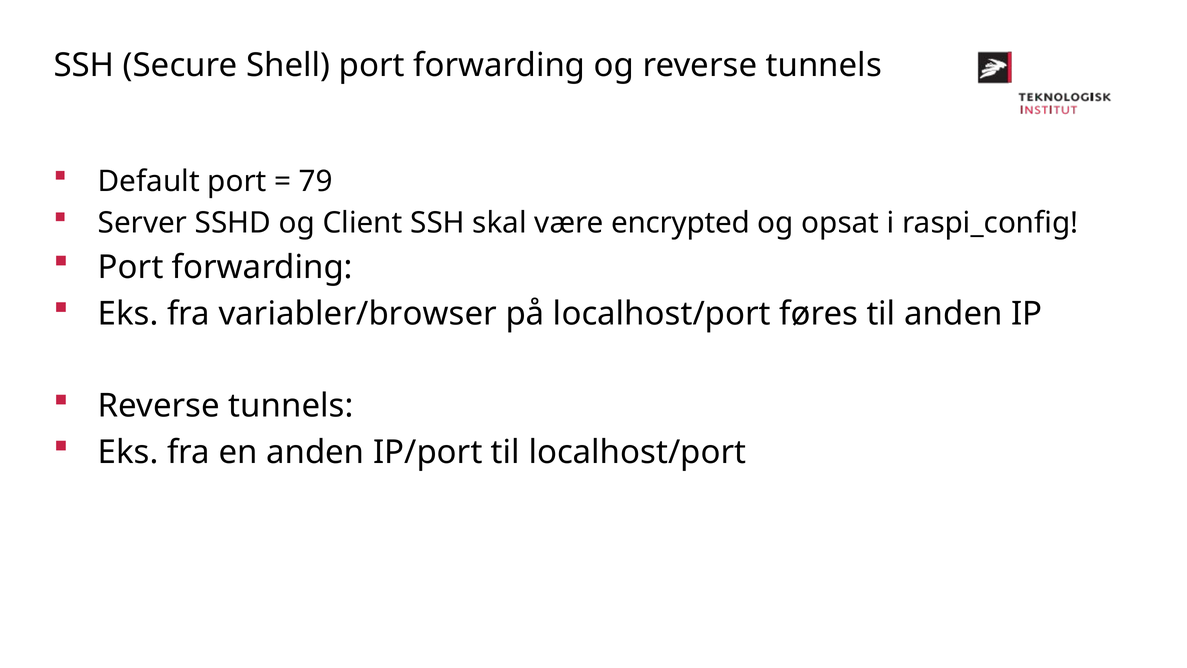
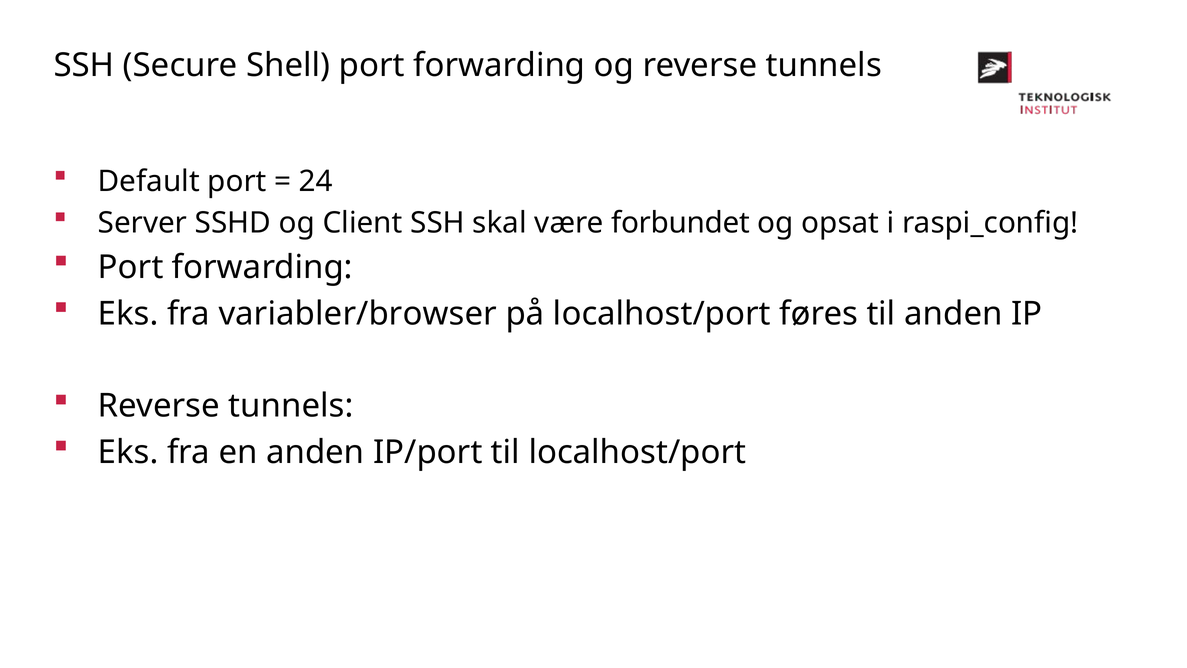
79: 79 -> 24
encrypted: encrypted -> forbundet
